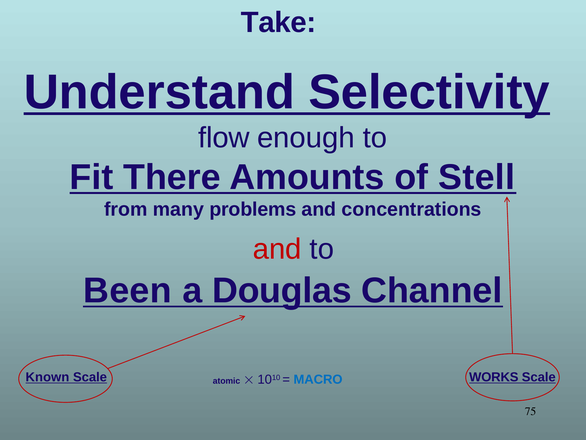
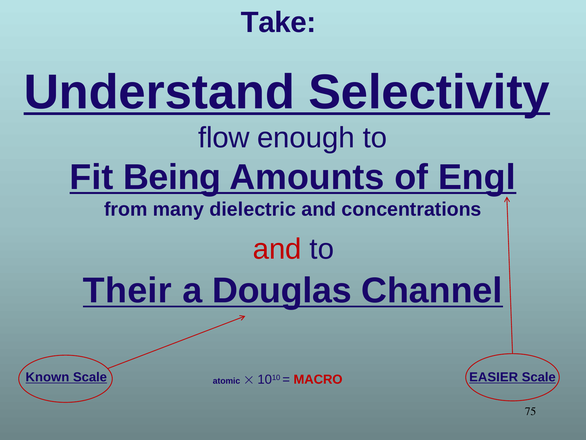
There: There -> Being
Stell: Stell -> Engl
problems: problems -> dielectric
Been: Been -> Their
WORKS: WORKS -> EASIER
MACRO colour: blue -> red
